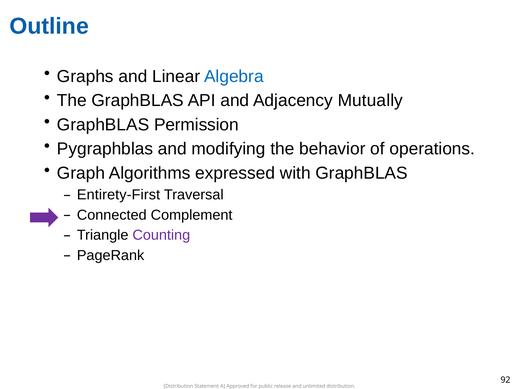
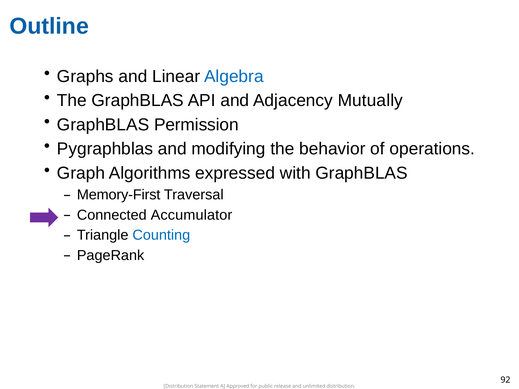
Entirety-First: Entirety-First -> Memory-First
Complement: Complement -> Accumulator
Counting colour: purple -> blue
